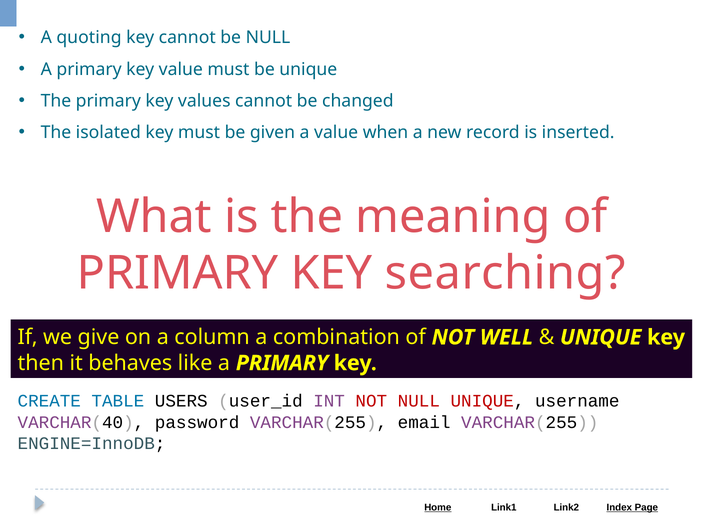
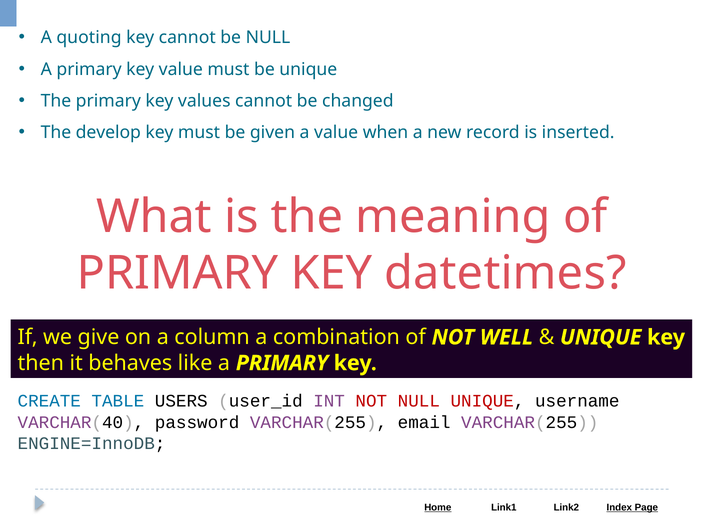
isolated: isolated -> develop
searching: searching -> datetimes
